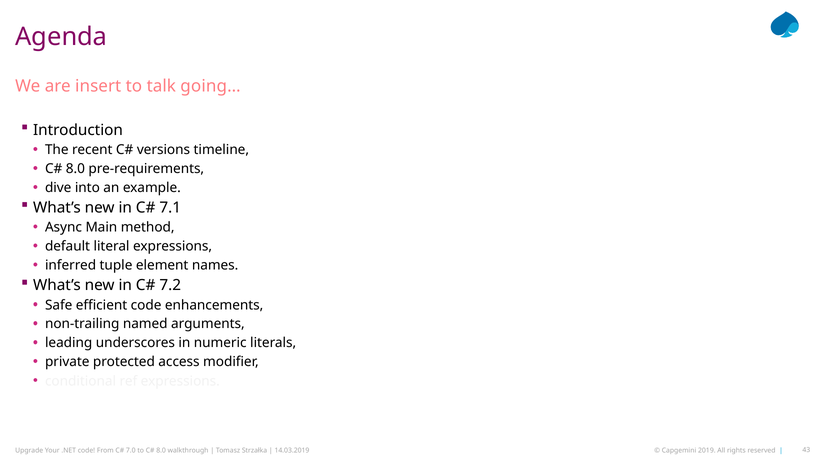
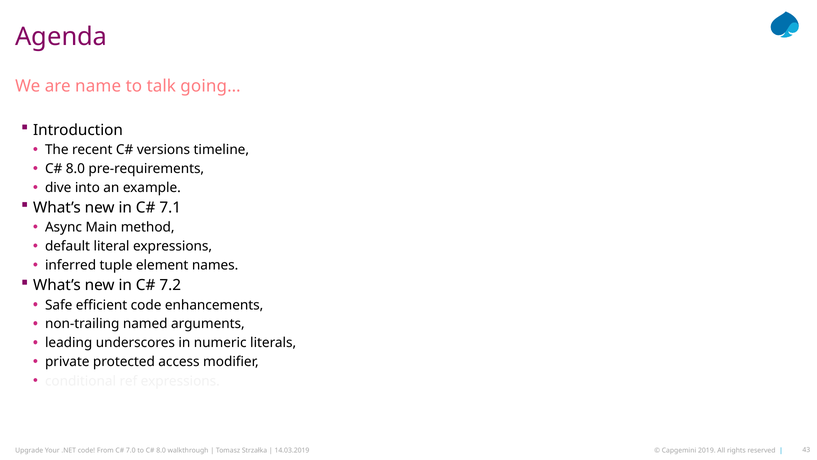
insert: insert -> name
